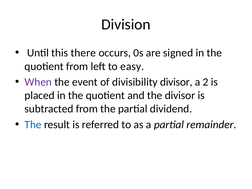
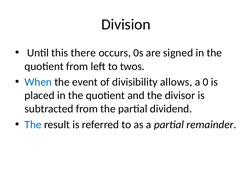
easy: easy -> twos
When colour: purple -> blue
divisibility divisor: divisor -> allows
2: 2 -> 0
